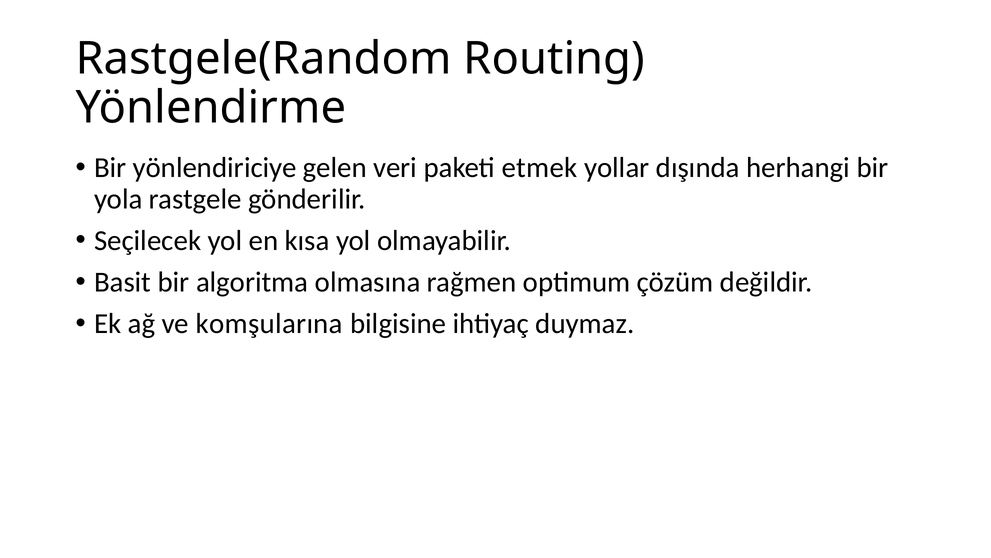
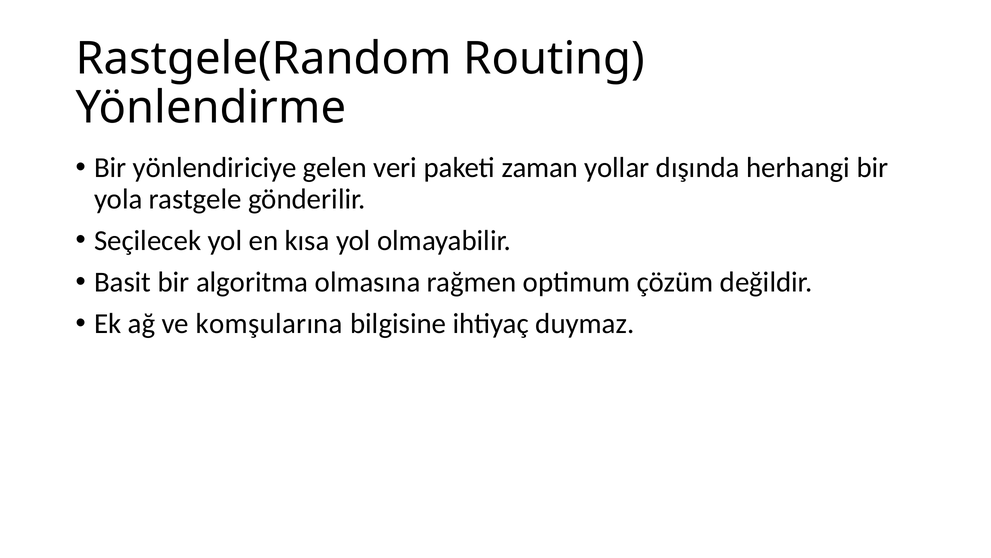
etmek: etmek -> zaman
